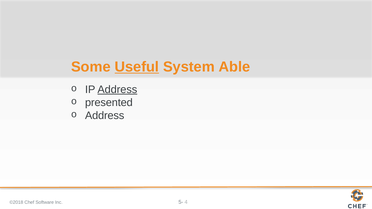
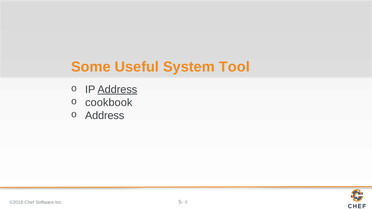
Useful underline: present -> none
Able: Able -> Tool
presented: presented -> cookbook
